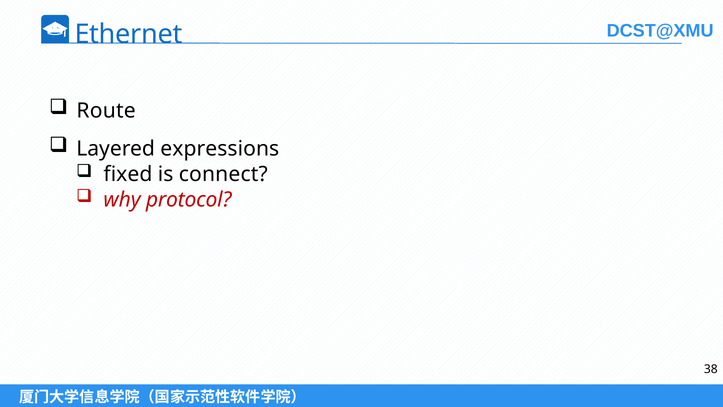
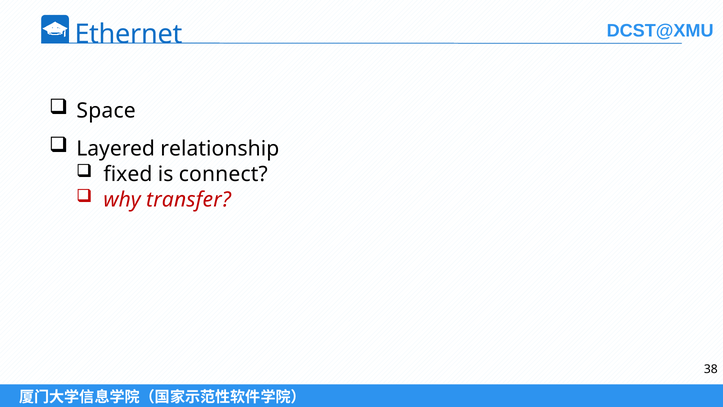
Route: Route -> Space
expressions: expressions -> relationship
protocol: protocol -> transfer
